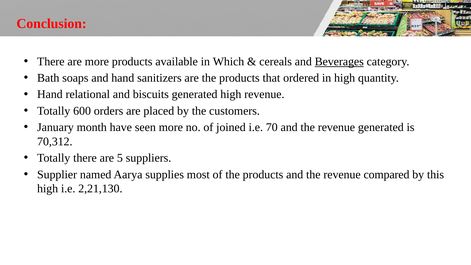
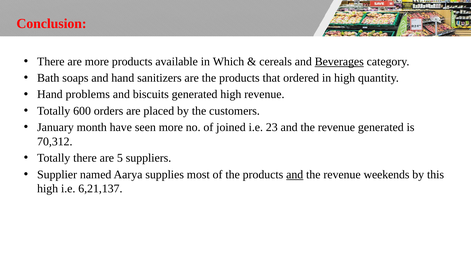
relational: relational -> problems
70: 70 -> 23
and at (295, 174) underline: none -> present
compared: compared -> weekends
2,21,130: 2,21,130 -> 6,21,137
